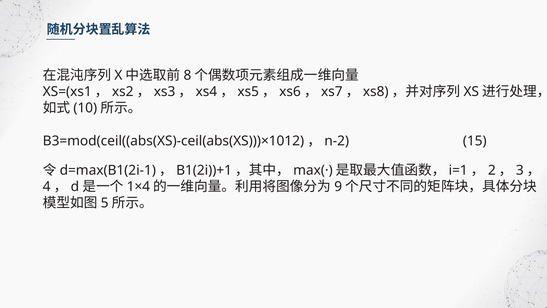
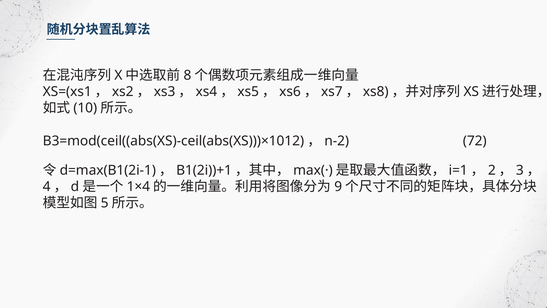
15: 15 -> 72
